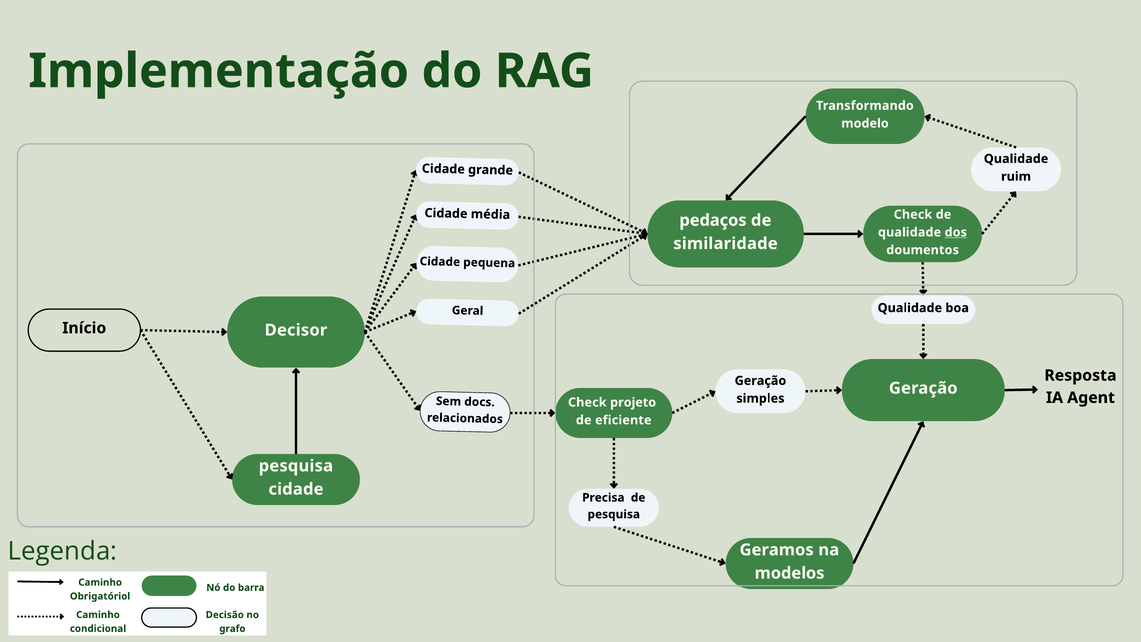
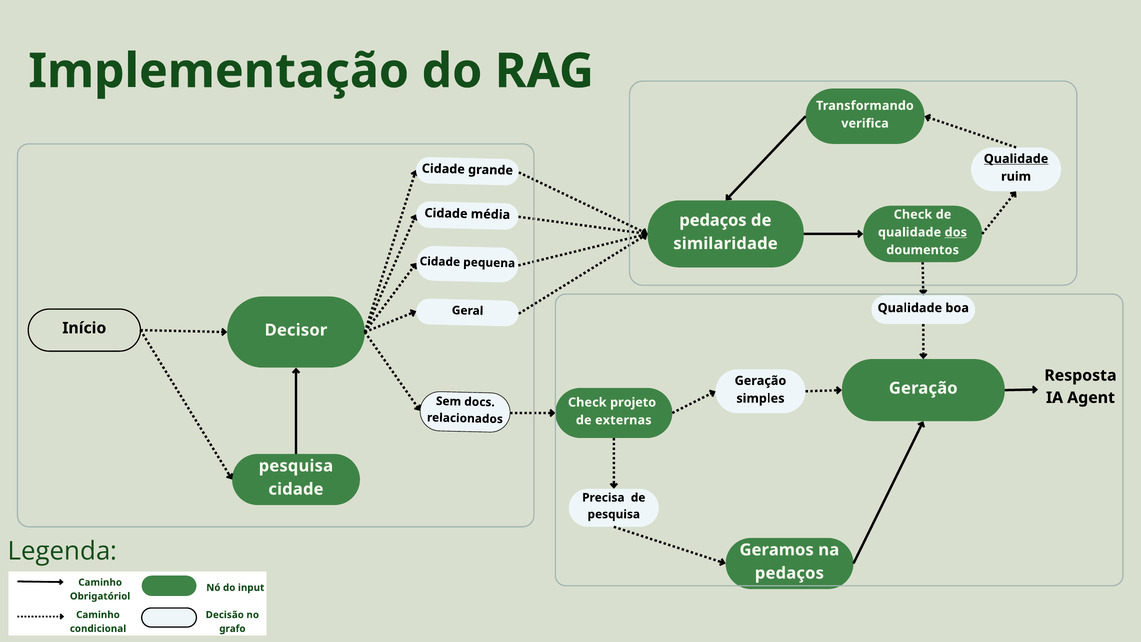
modelo: modelo -> verifica
Qualidade at (1016, 159) underline: none -> present
eficiente: eficiente -> externas
modelos at (790, 573): modelos -> pedaços
barra: barra -> input
